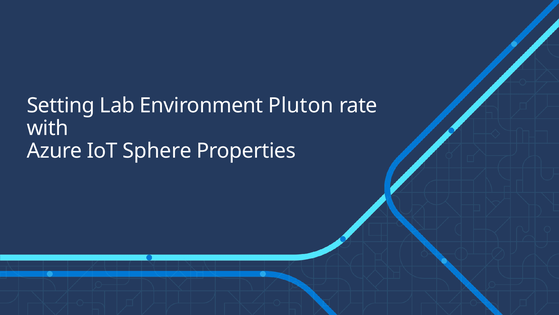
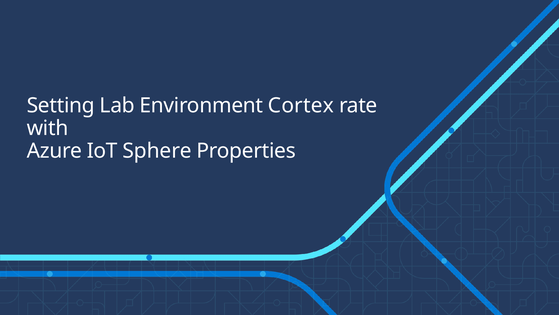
Pluton: Pluton -> Cortex
